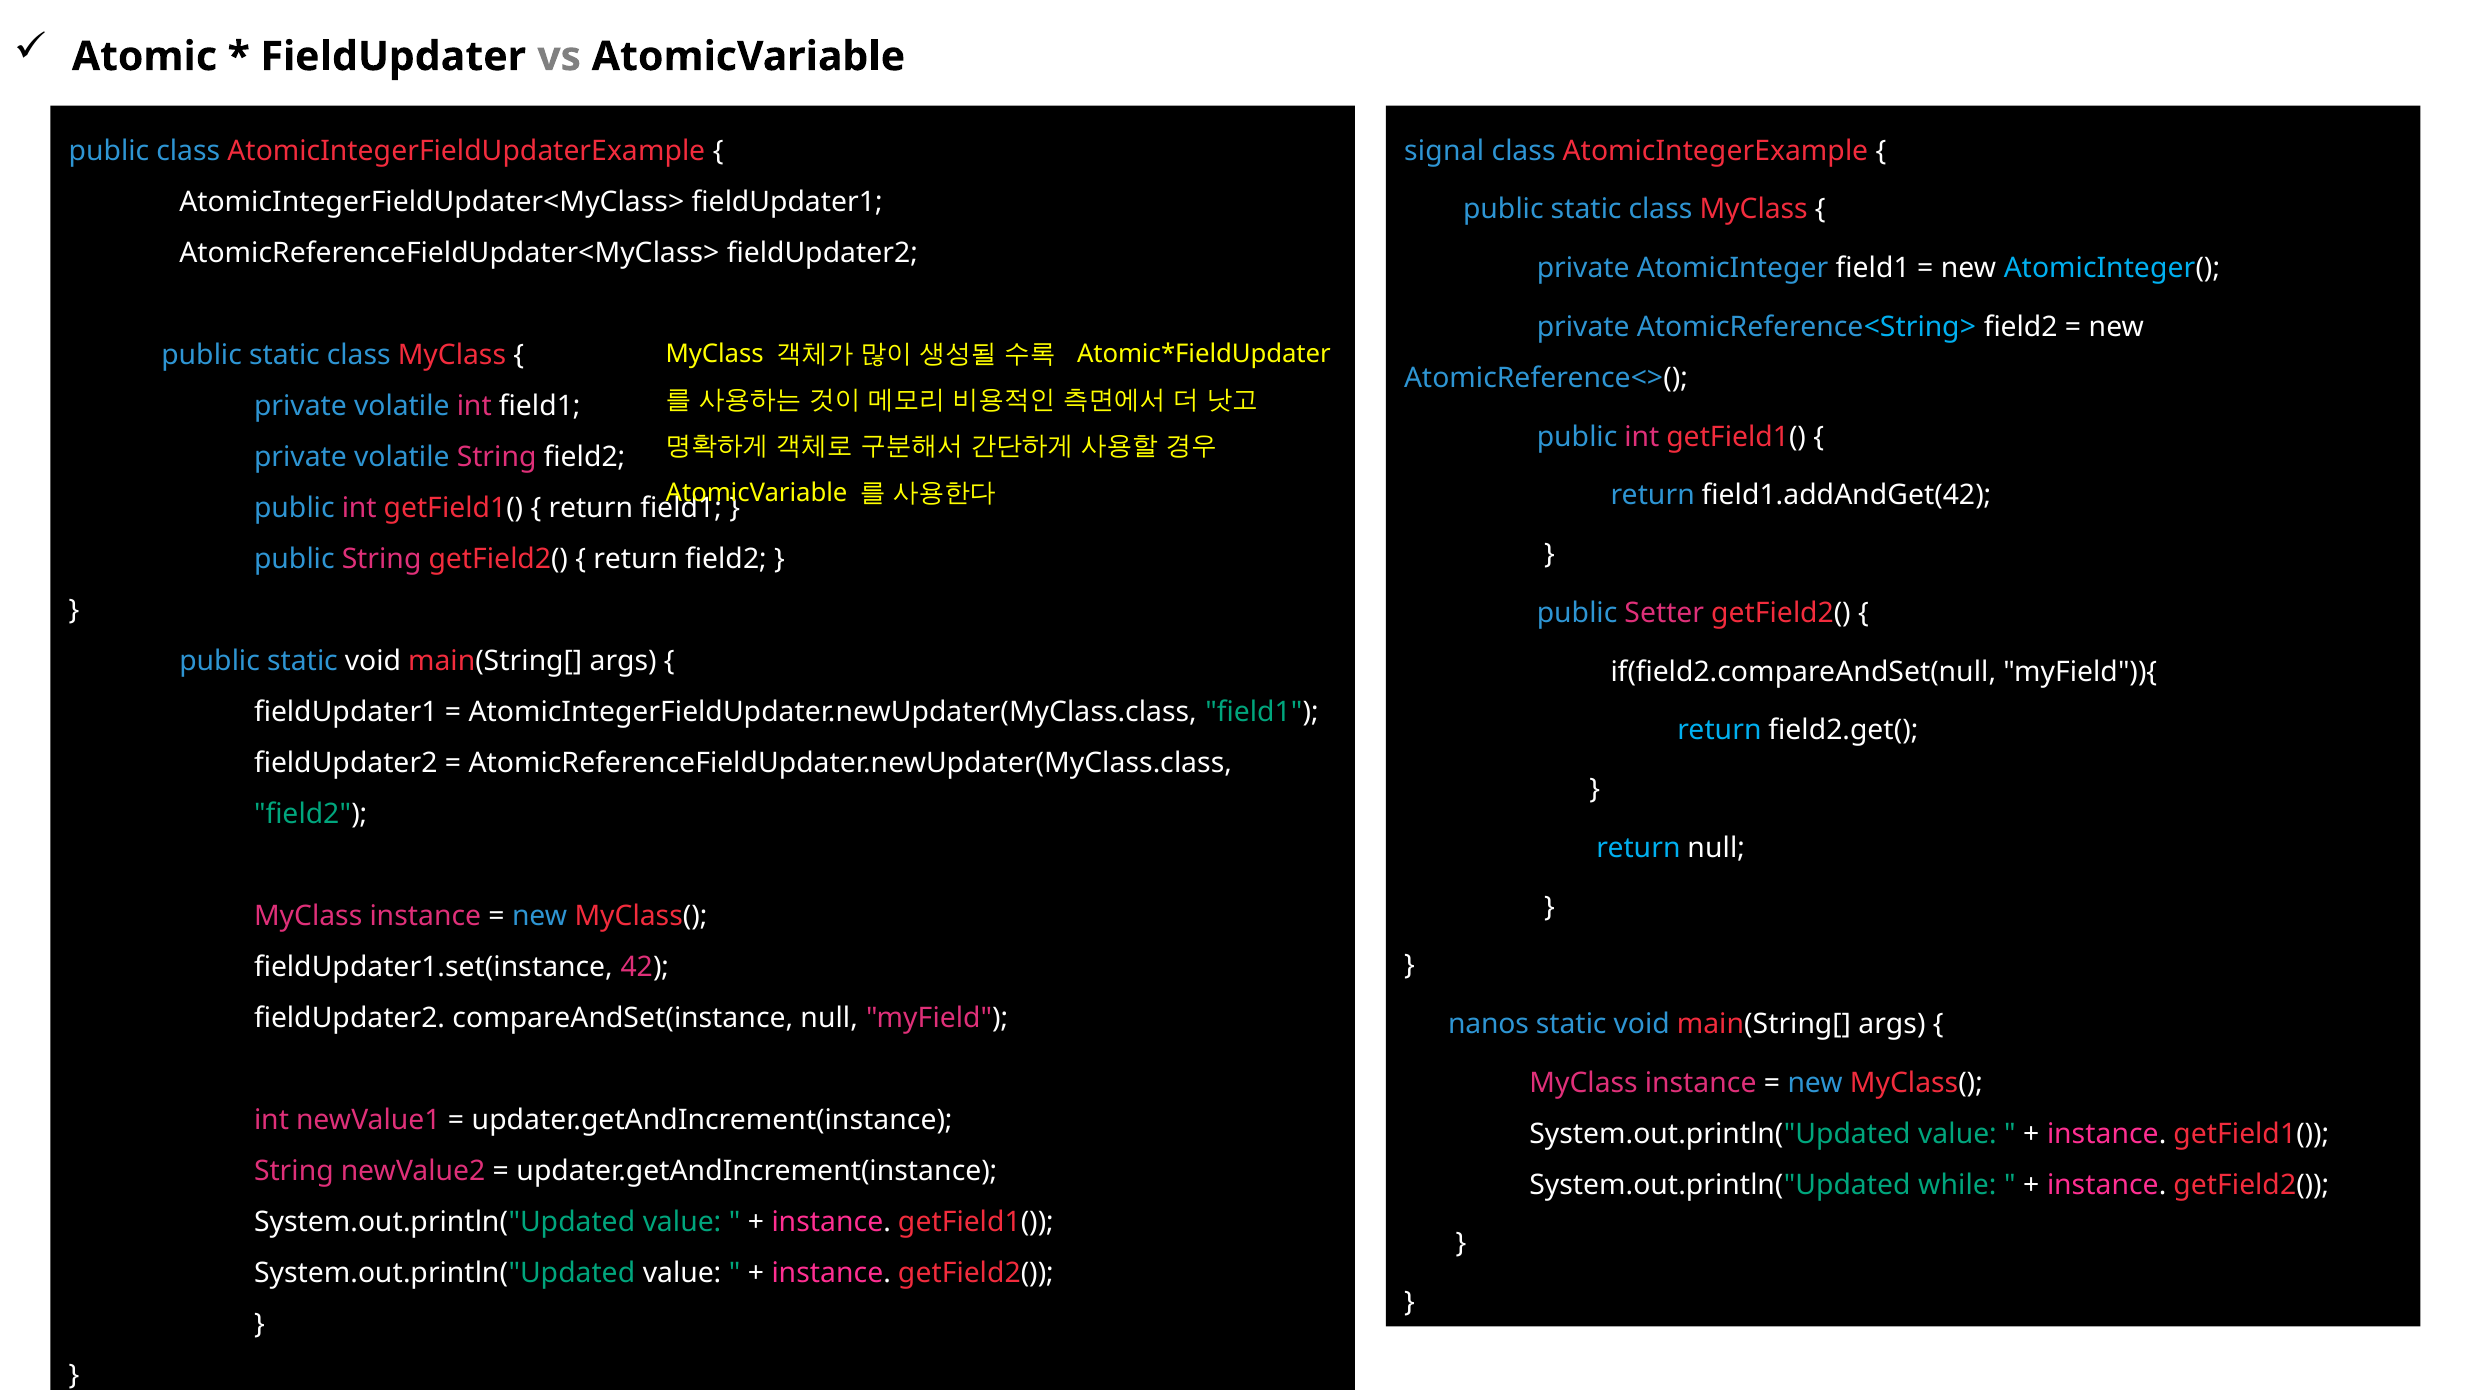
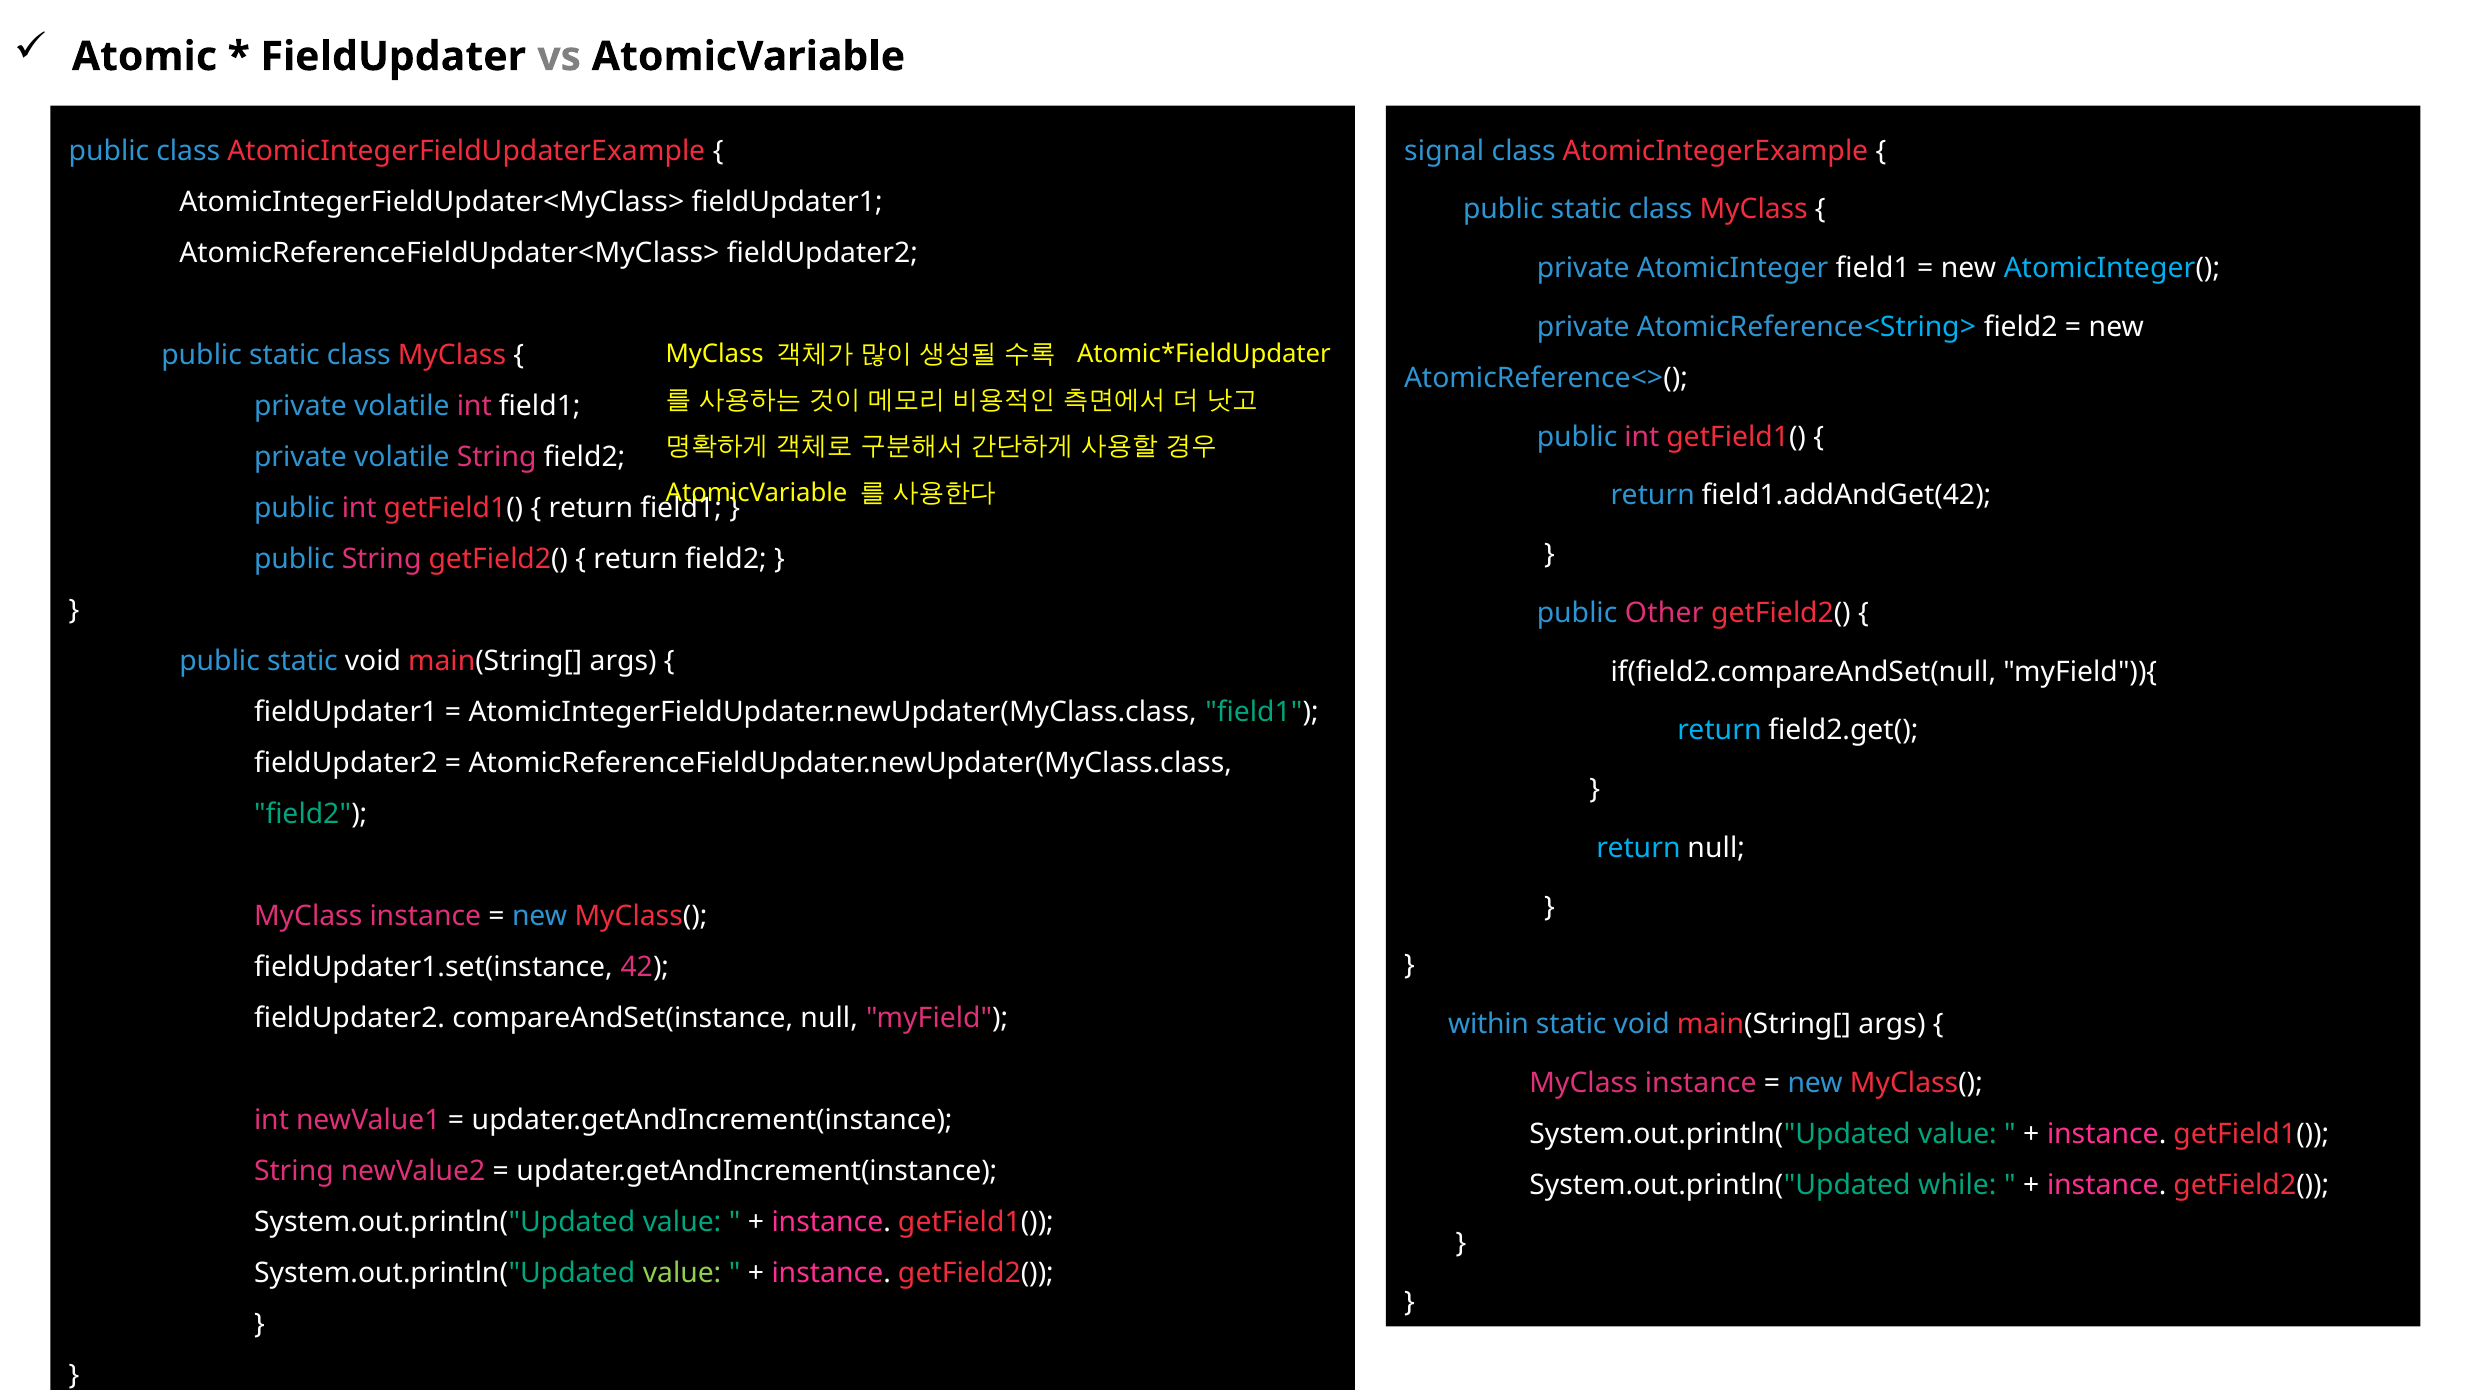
Setter: Setter -> Other
nanos: nanos -> within
value at (682, 1273) colour: white -> light green
